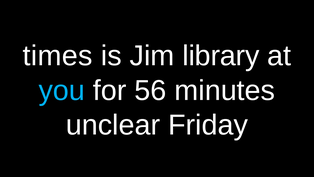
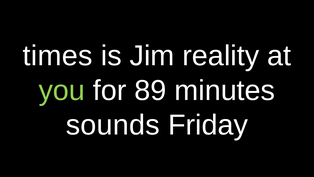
library: library -> reality
you colour: light blue -> light green
56: 56 -> 89
unclear: unclear -> sounds
